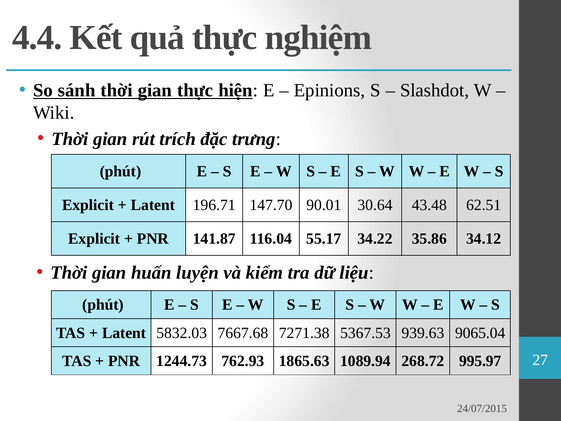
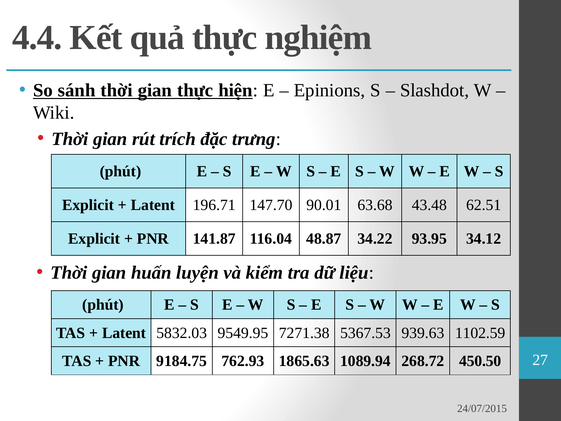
30.64: 30.64 -> 63.68
55.17: 55.17 -> 48.87
35.86: 35.86 -> 93.95
7667.68: 7667.68 -> 9549.95
9065.04: 9065.04 -> 1102.59
1244.73: 1244.73 -> 9184.75
995.97: 995.97 -> 450.50
